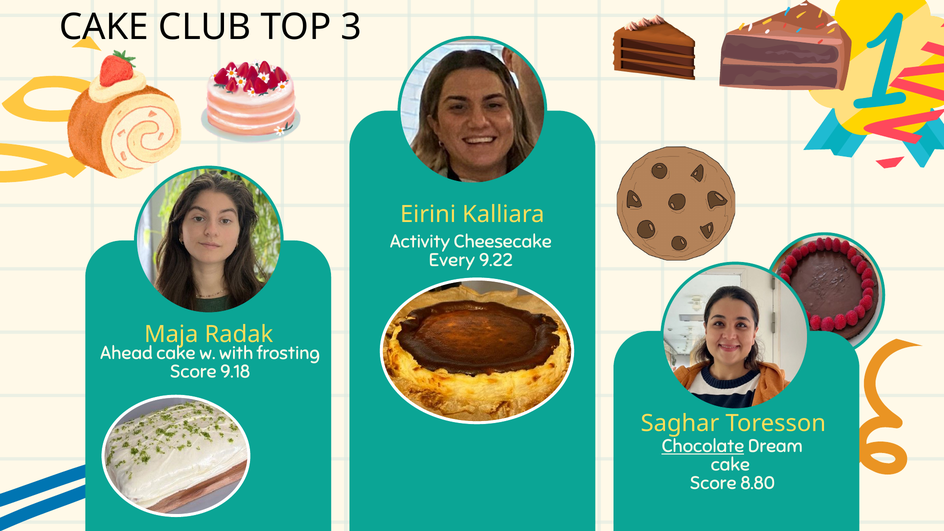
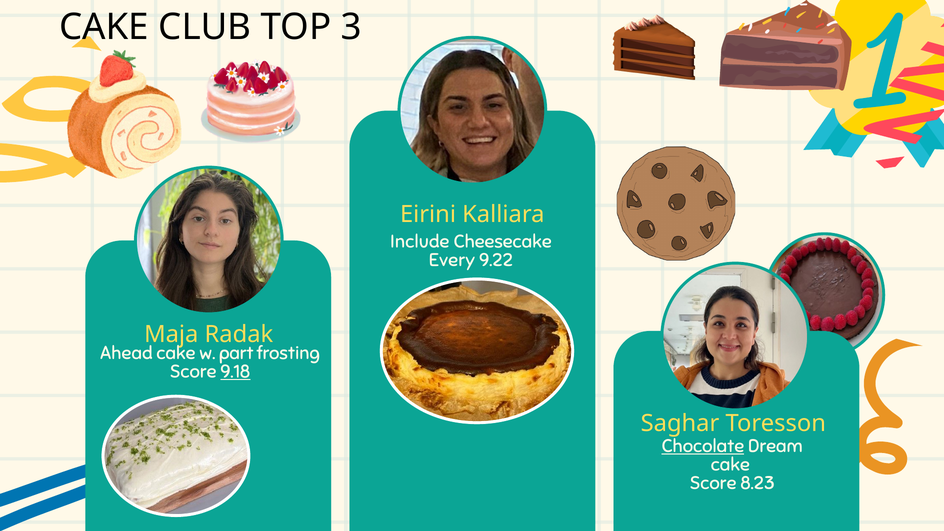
Activity: Activity -> Include
with: with -> part
9.18 underline: none -> present
8.80: 8.80 -> 8.23
